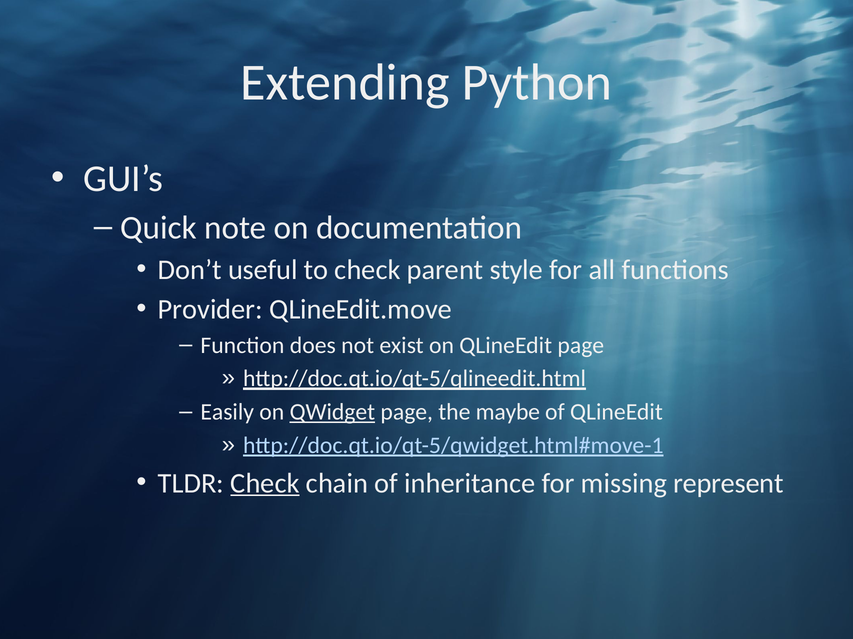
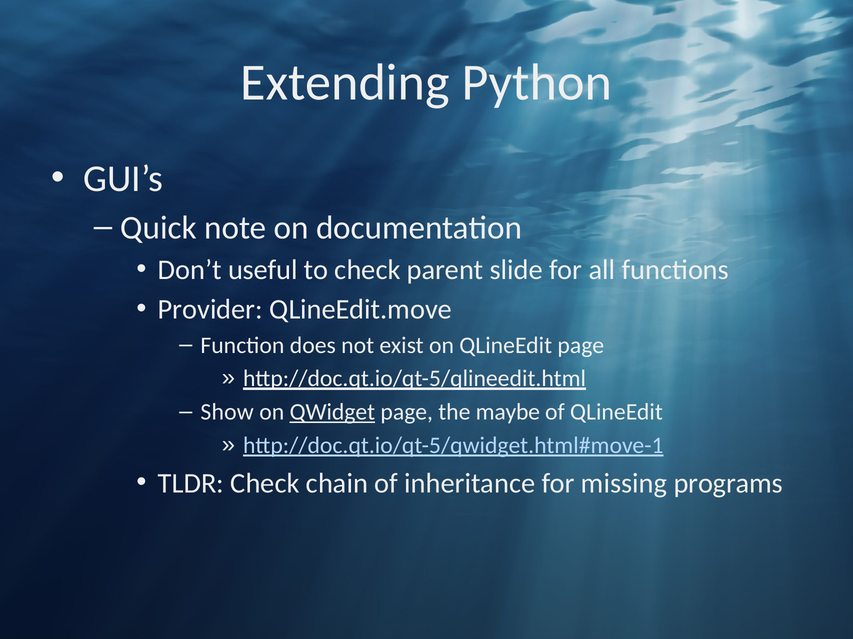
style: style -> slide
Easily: Easily -> Show
Check at (265, 484) underline: present -> none
represent: represent -> programs
